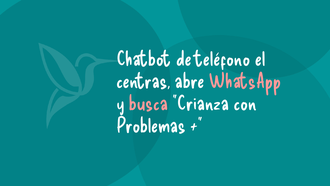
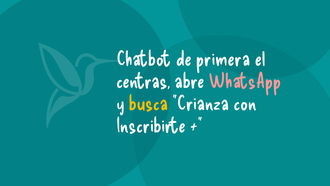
teléfono: teléfono -> primera
busca colour: pink -> yellow
Problemas: Problemas -> Inscribirte
